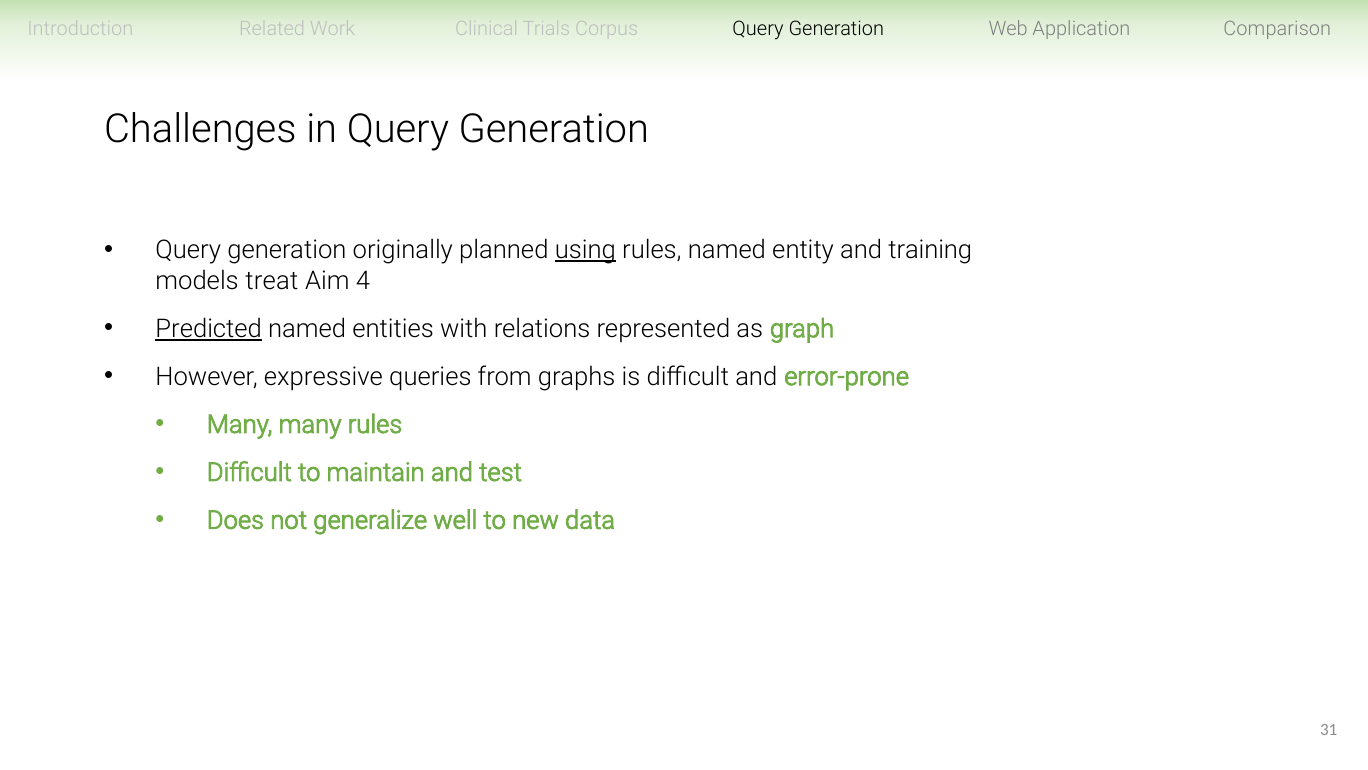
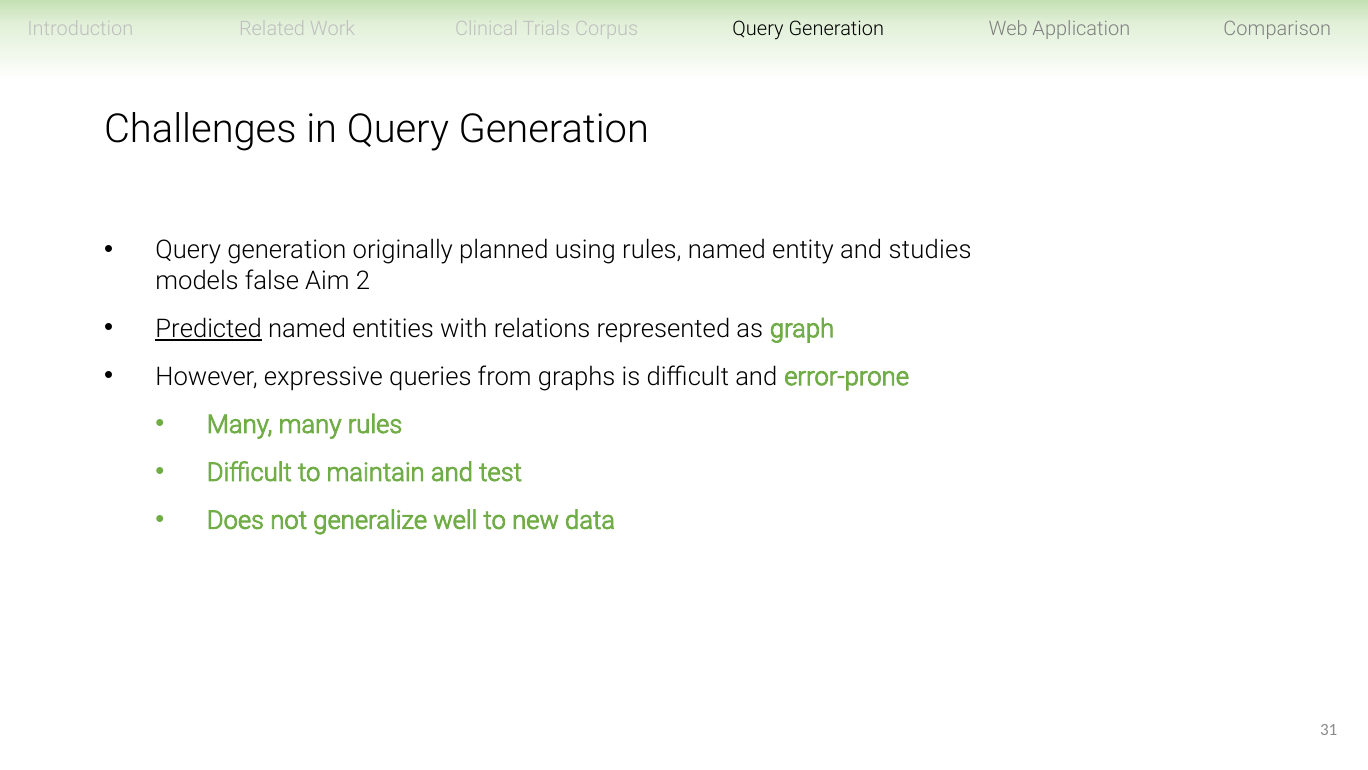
using underline: present -> none
training: training -> studies
treat: treat -> false
4: 4 -> 2
